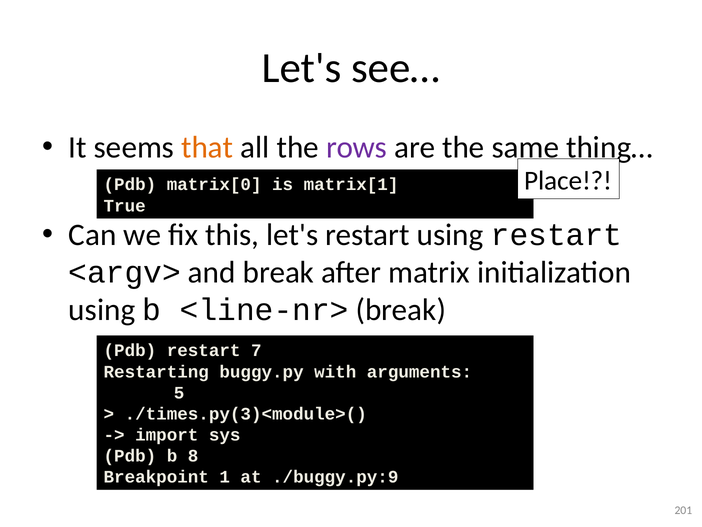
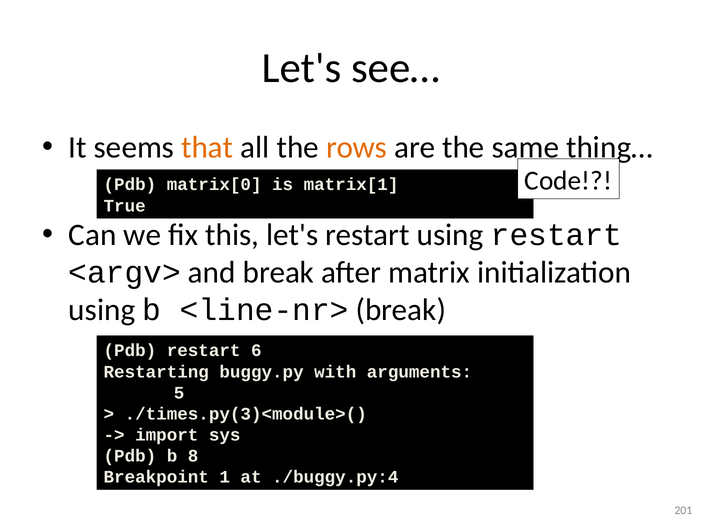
rows colour: purple -> orange
Place: Place -> Code
7: 7 -> 6
./buggy.py:9: ./buggy.py:9 -> ./buggy.py:4
